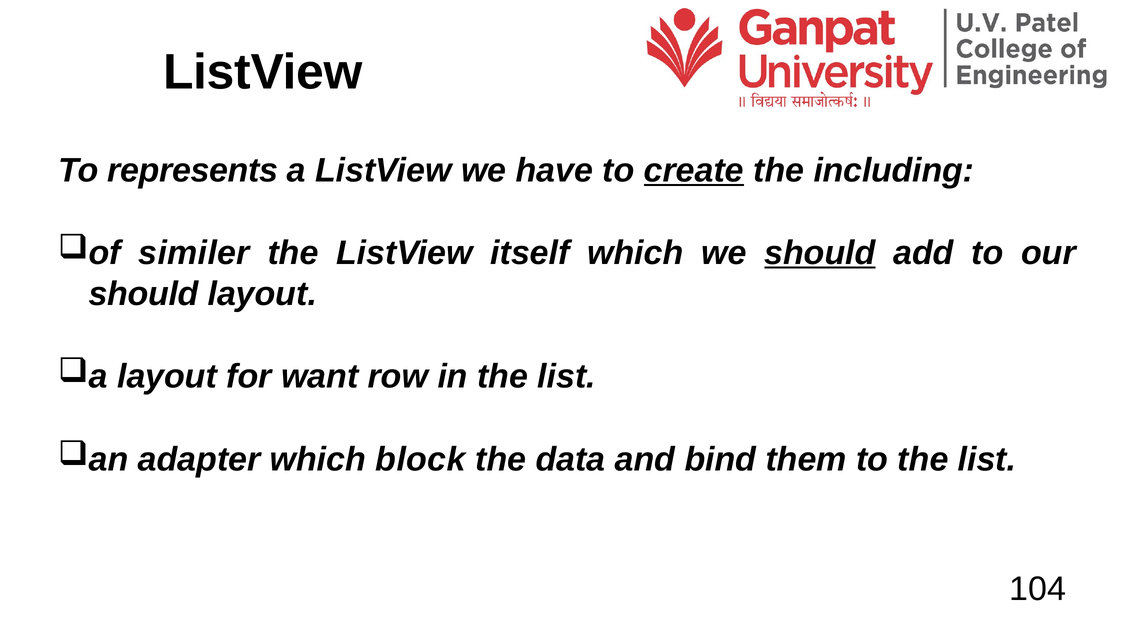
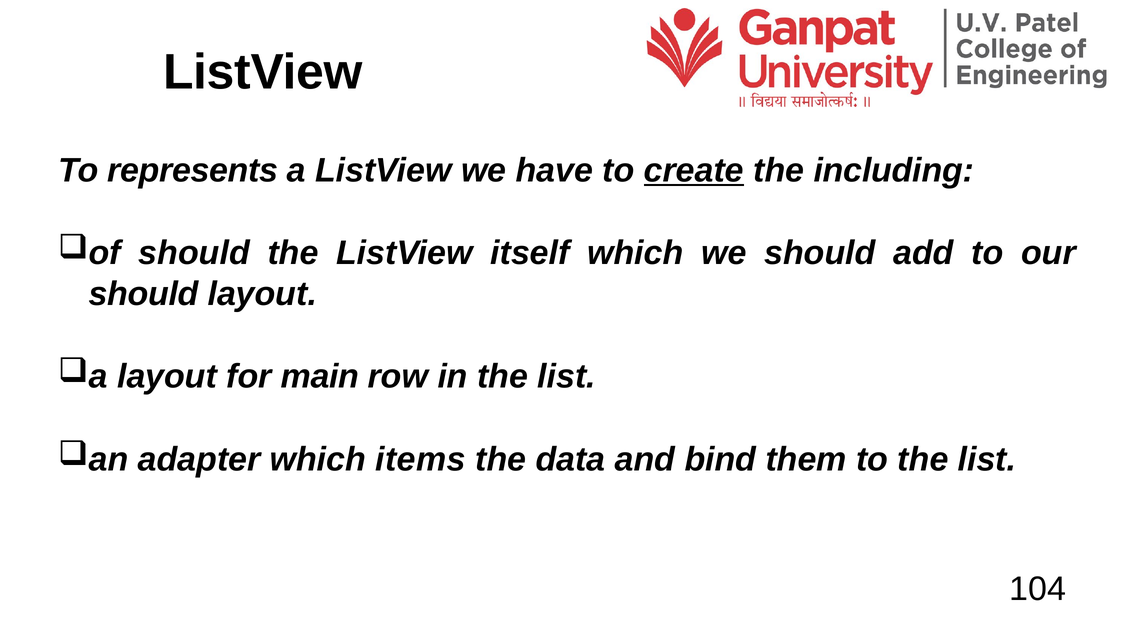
similer at (194, 253): similer -> should
should at (820, 253) underline: present -> none
want: want -> main
block: block -> items
